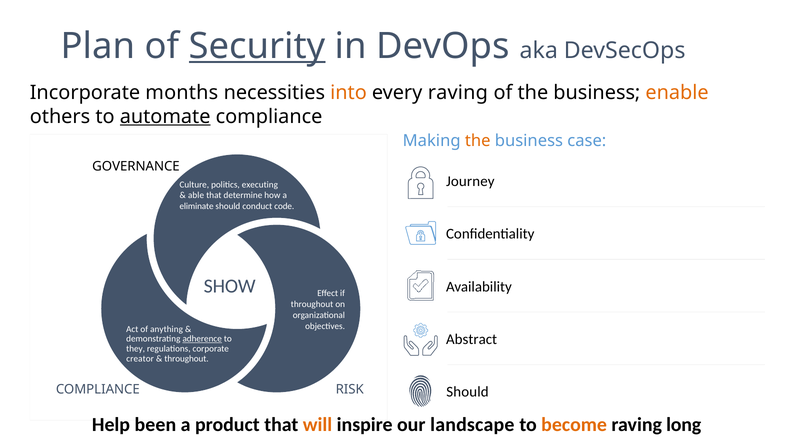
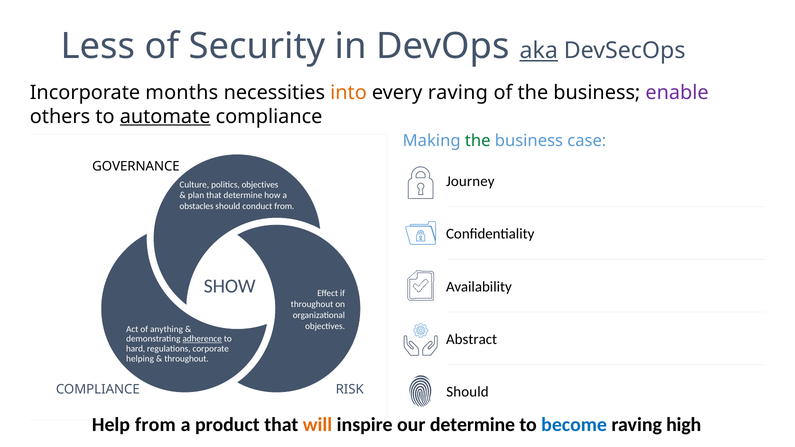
Plan: Plan -> Less
Security underline: present -> none
aka underline: none -> present
enable colour: orange -> purple
the at (478, 141) colour: orange -> green
politics executing: executing -> objectives
able: able -> plan
eliminate: eliminate -> obstacles
conduct code: code -> from
they: they -> hard
creator: creator -> helping
Help been: been -> from
our landscape: landscape -> determine
become colour: orange -> blue
long: long -> high
